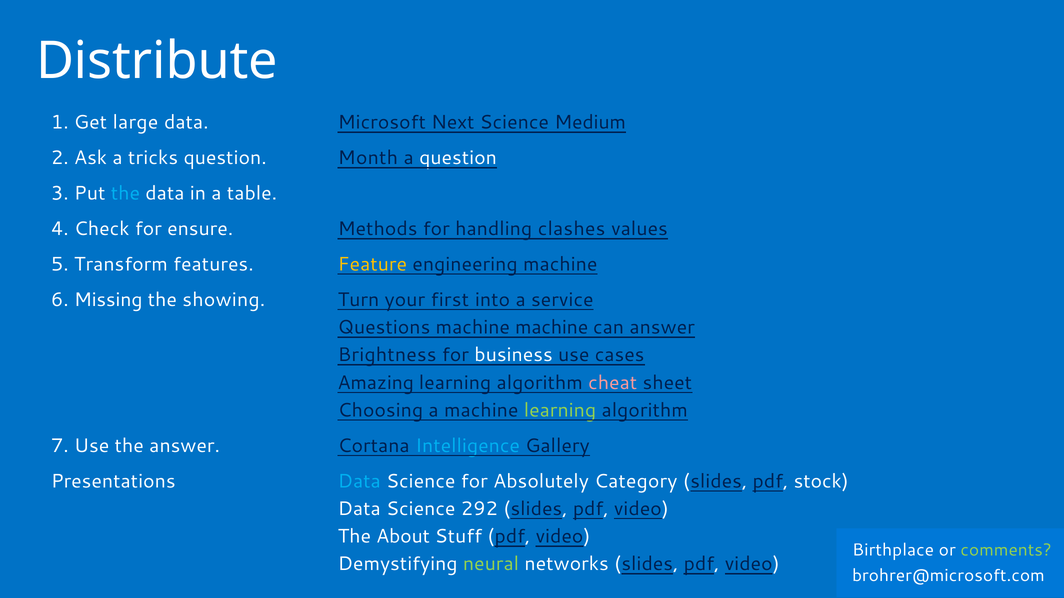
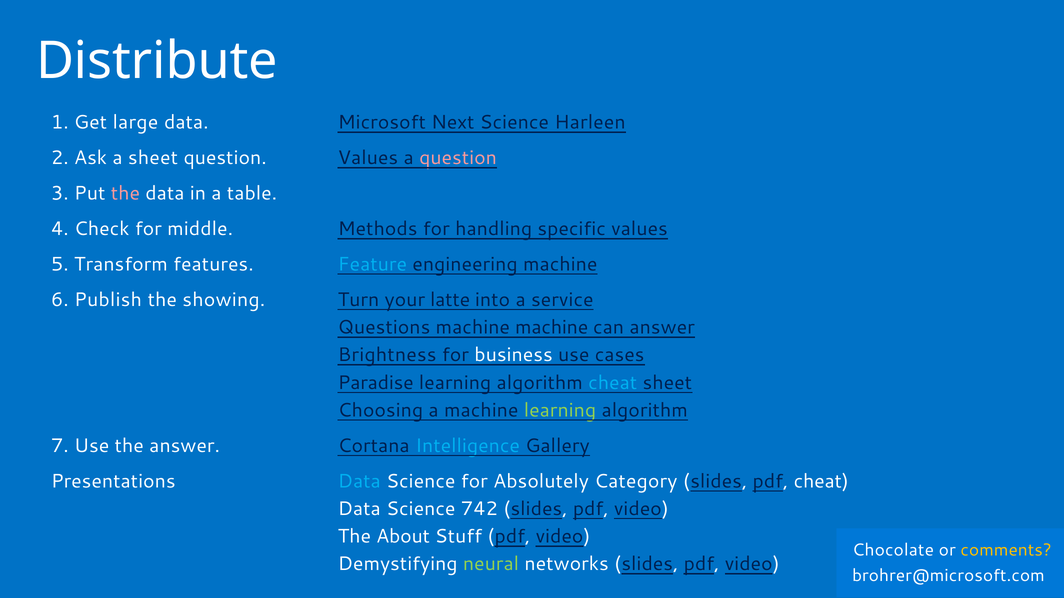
Medium: Medium -> Harleen
a tricks: tricks -> sheet
question Month: Month -> Values
question at (458, 158) colour: white -> pink
the at (125, 194) colour: light blue -> pink
ensure: ensure -> middle
clashes: clashes -> specific
Feature colour: yellow -> light blue
Missing: Missing -> Publish
first: first -> latte
Amazing: Amazing -> Paradise
cheat at (613, 383) colour: pink -> light blue
pdf stock: stock -> cheat
292: 292 -> 742
Birthplace: Birthplace -> Chocolate
comments colour: light green -> yellow
